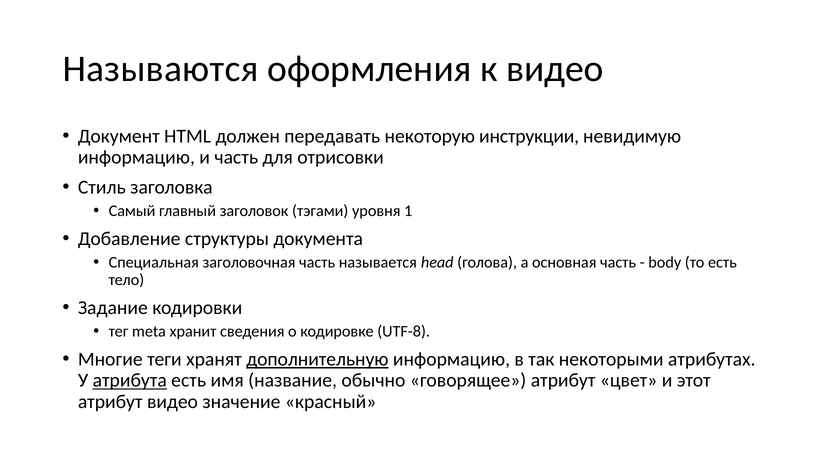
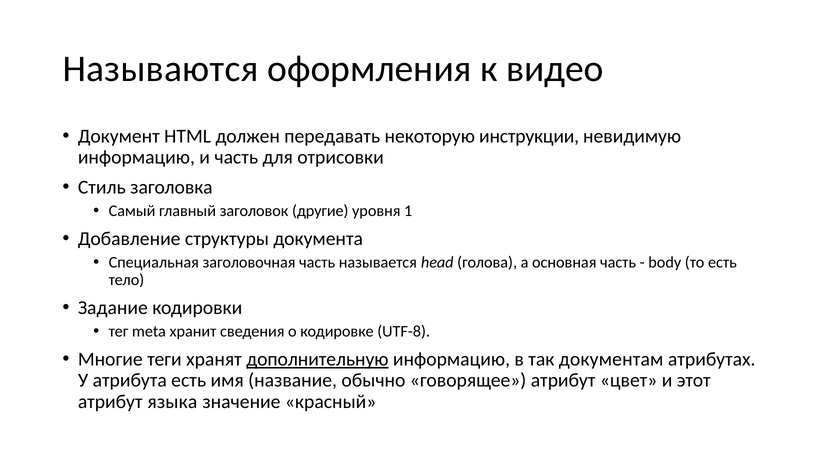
тэгами: тэгами -> другие
некоторыми: некоторыми -> документам
атрибута underline: present -> none
атрибут видео: видео -> языка
